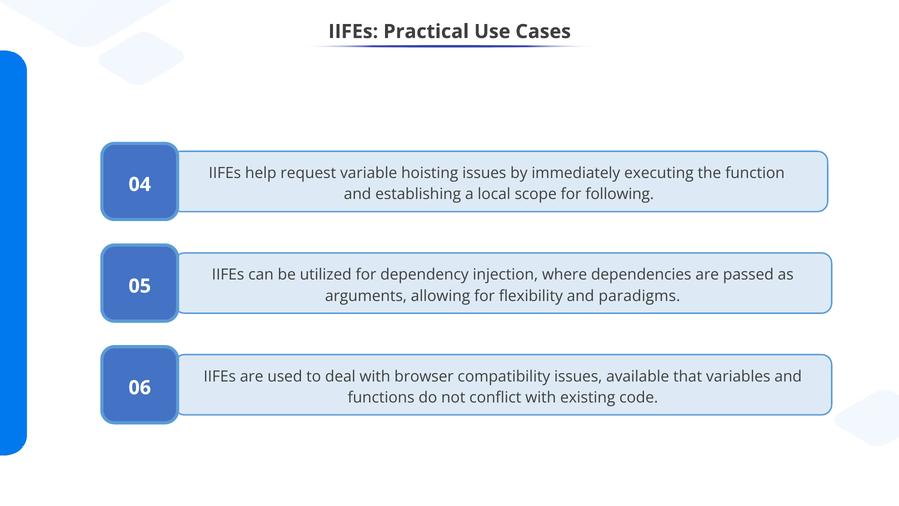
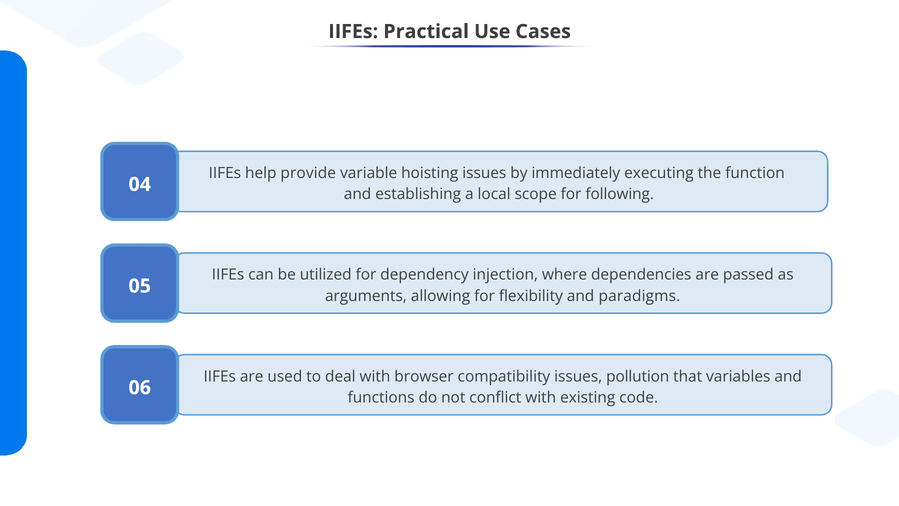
request: request -> provide
available: available -> pollution
